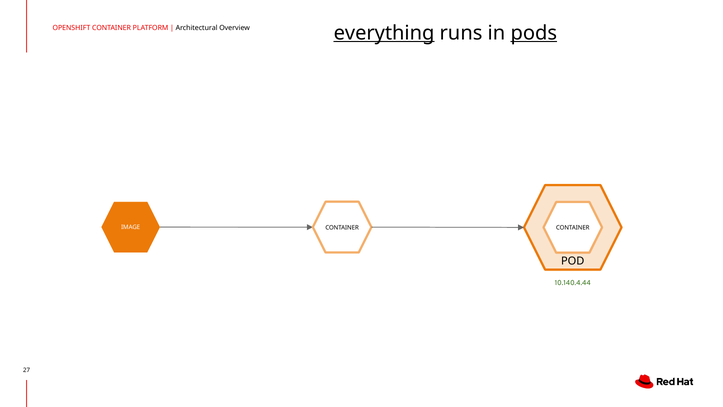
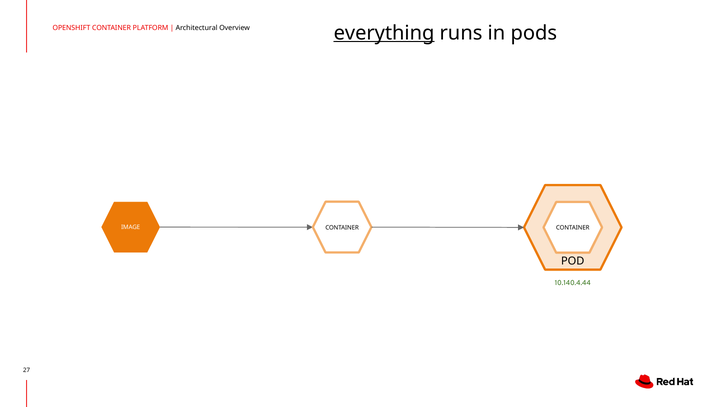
pods underline: present -> none
